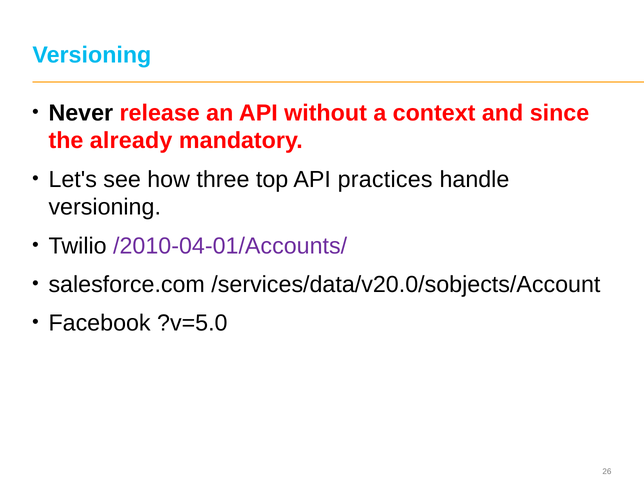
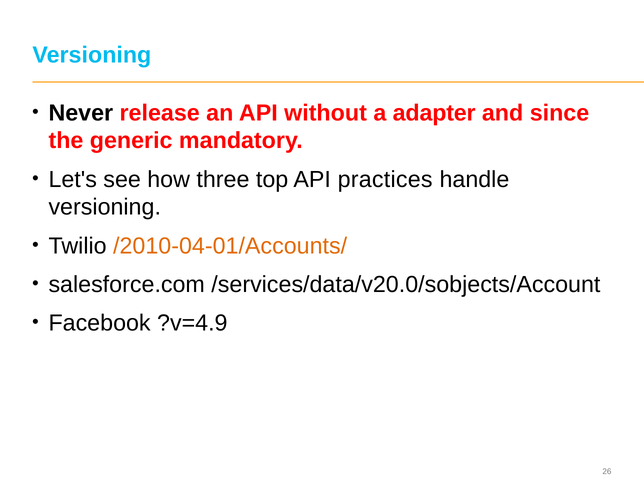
context: context -> adapter
already: already -> generic
/2010-04-01/Accounts/ colour: purple -> orange
?v=5.0: ?v=5.0 -> ?v=4.9
